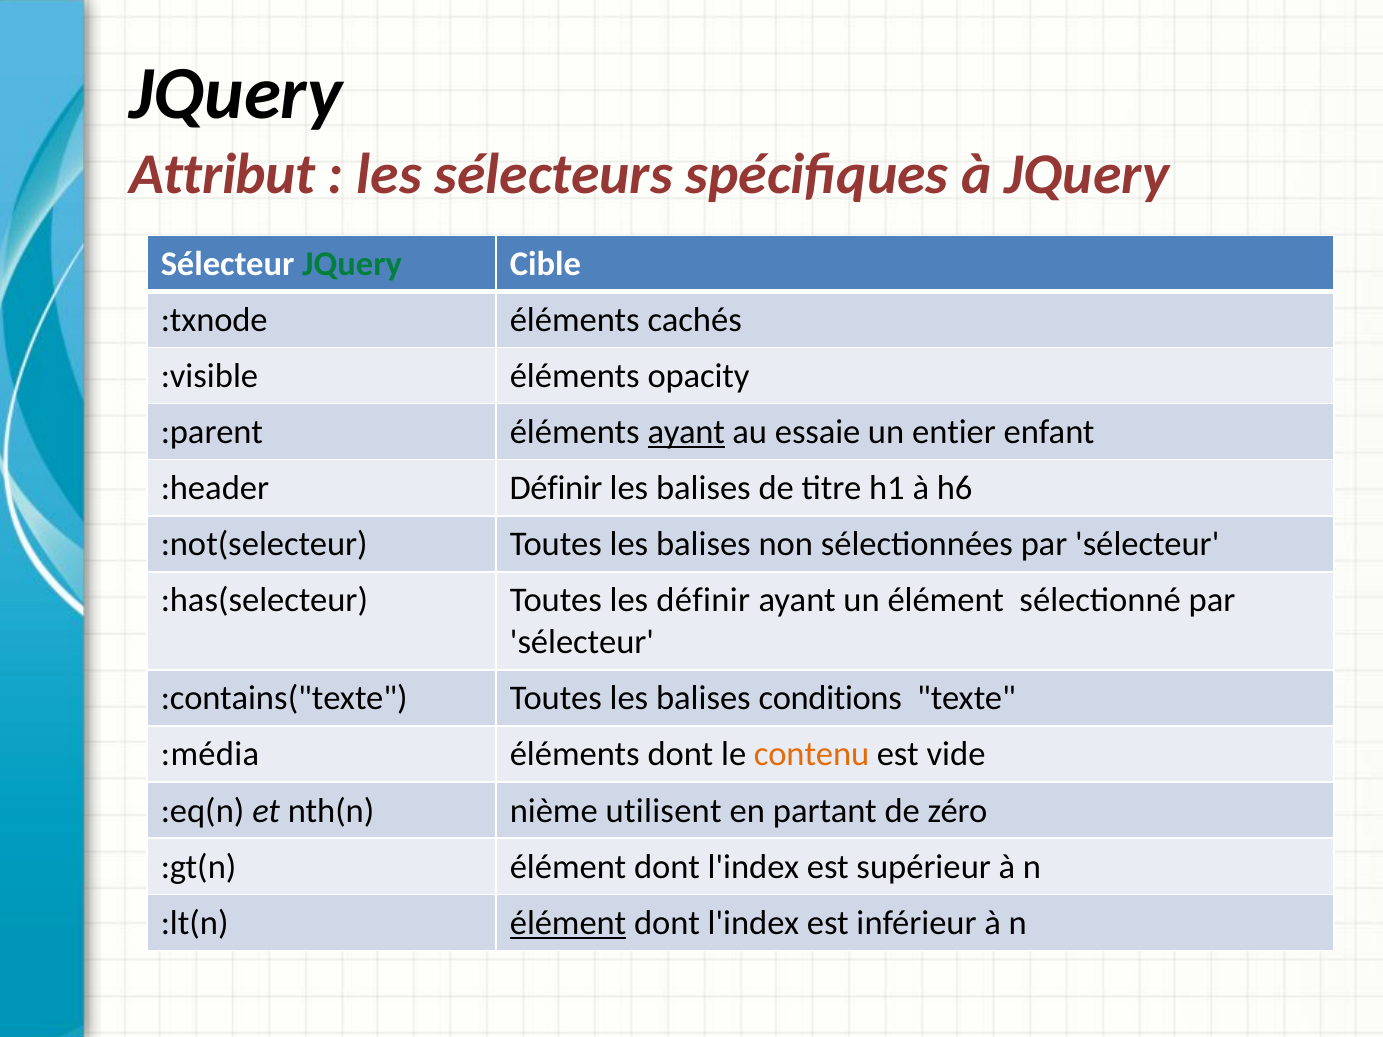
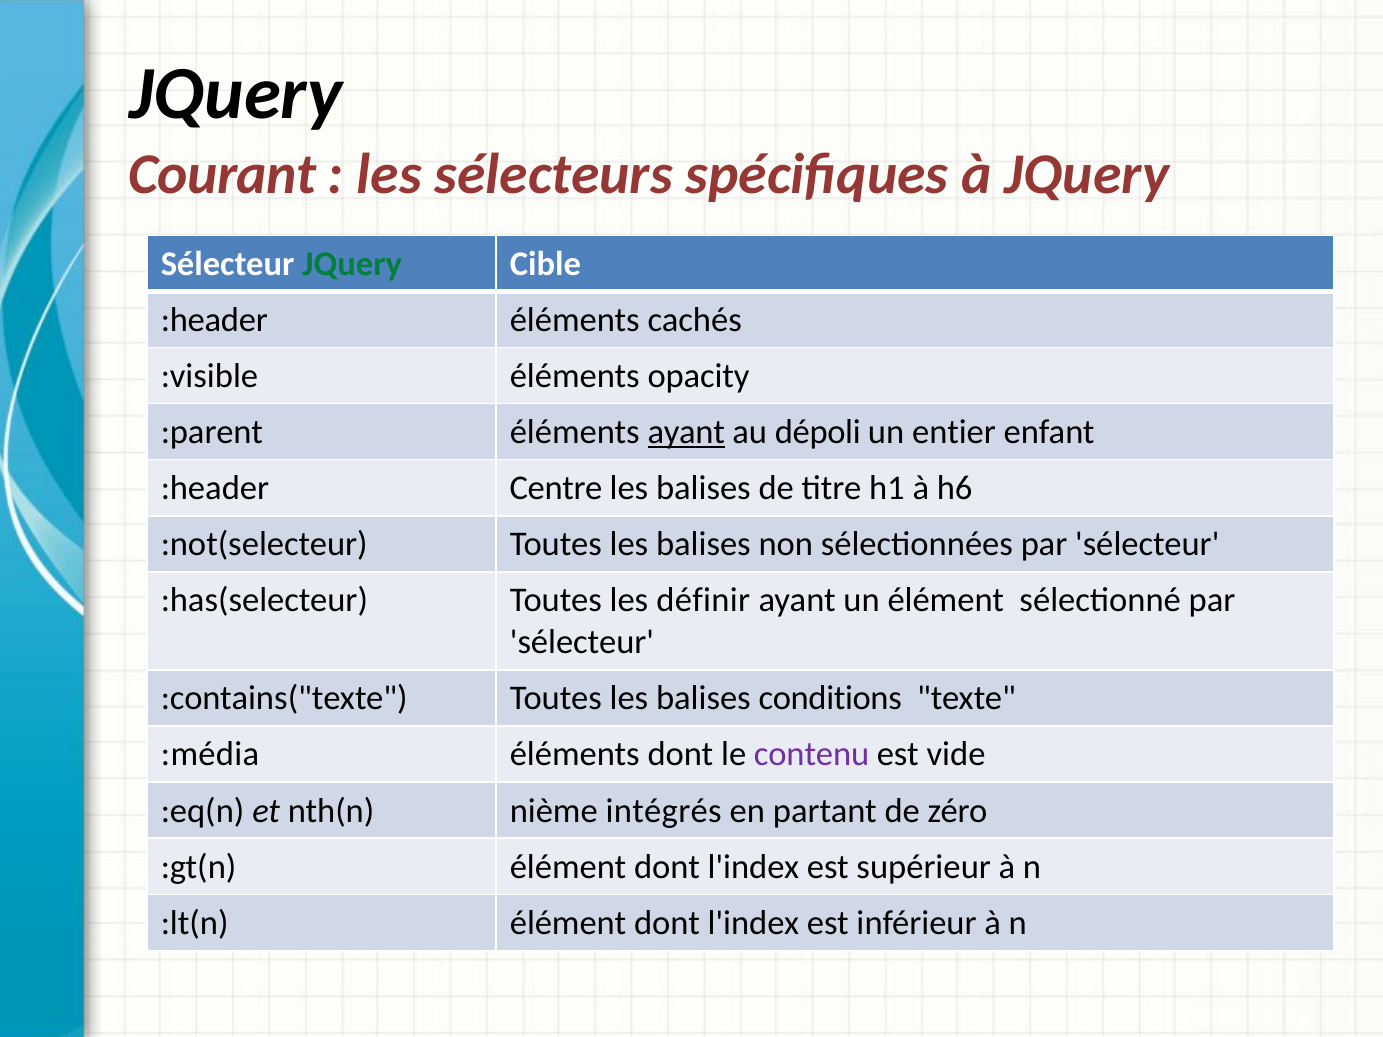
Attribut: Attribut -> Courant
:txnode at (214, 320): :txnode -> :header
essaie: essaie -> dépoli
:header Définir: Définir -> Centre
contenu colour: orange -> purple
utilisent: utilisent -> intégrés
élément at (568, 923) underline: present -> none
